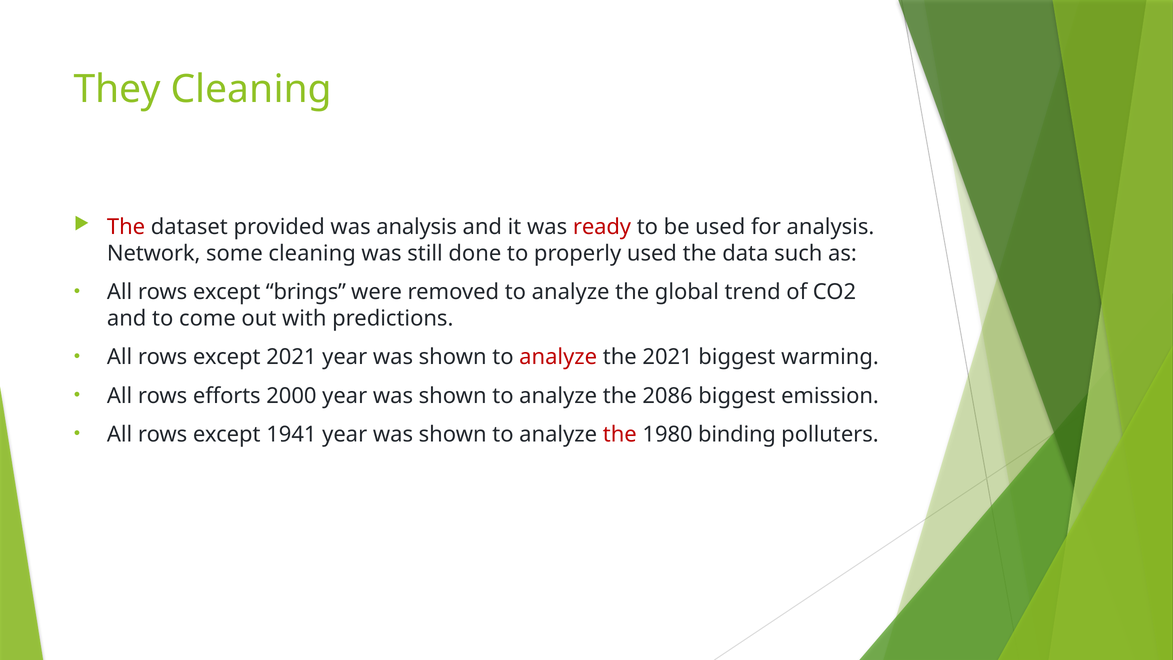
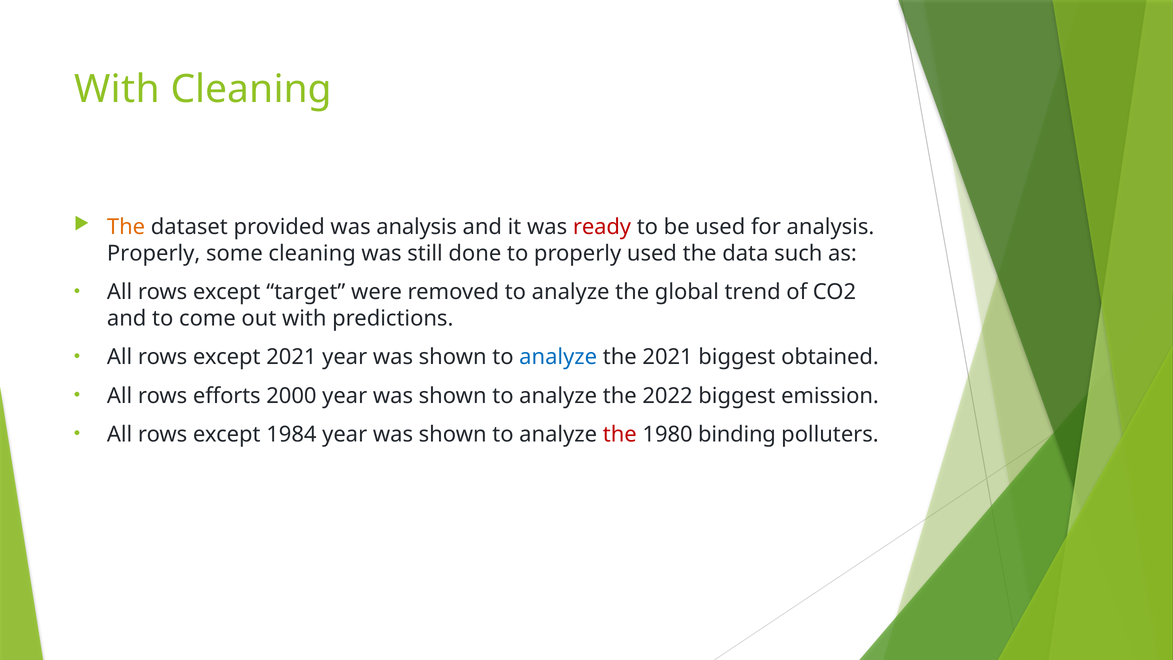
They at (117, 89): They -> With
The at (126, 227) colour: red -> orange
Network at (154, 253): Network -> Properly
brings: brings -> target
analyze at (558, 357) colour: red -> blue
warming: warming -> obtained
2086: 2086 -> 2022
1941: 1941 -> 1984
